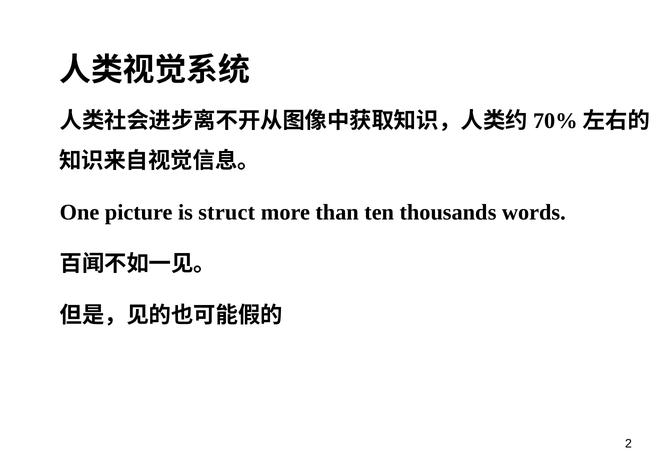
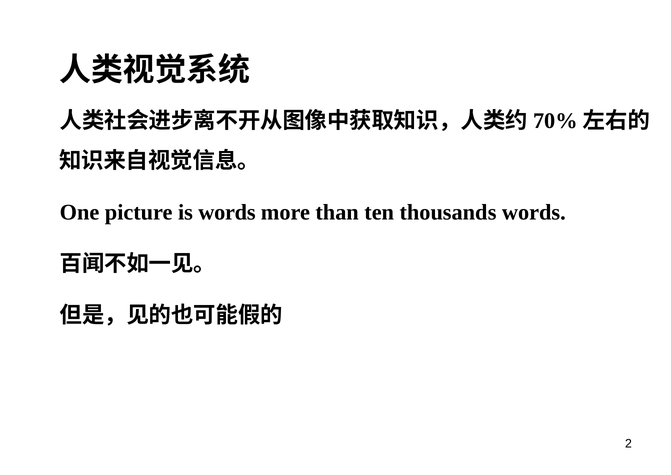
is struct: struct -> words
